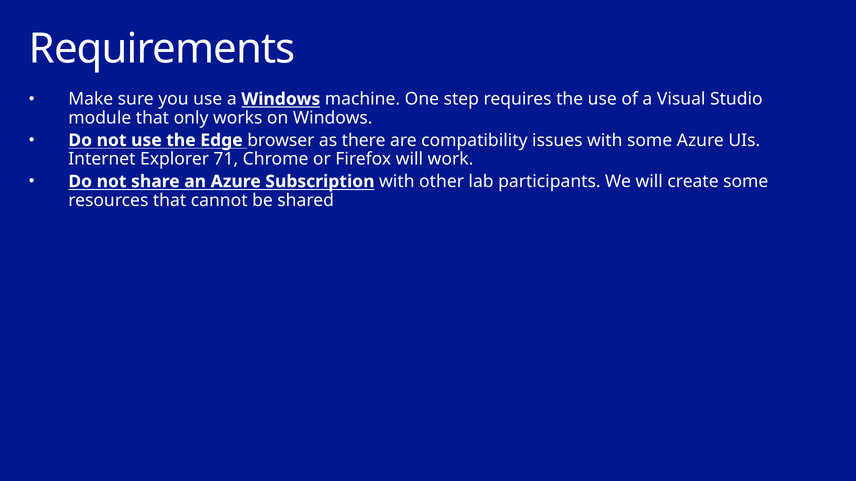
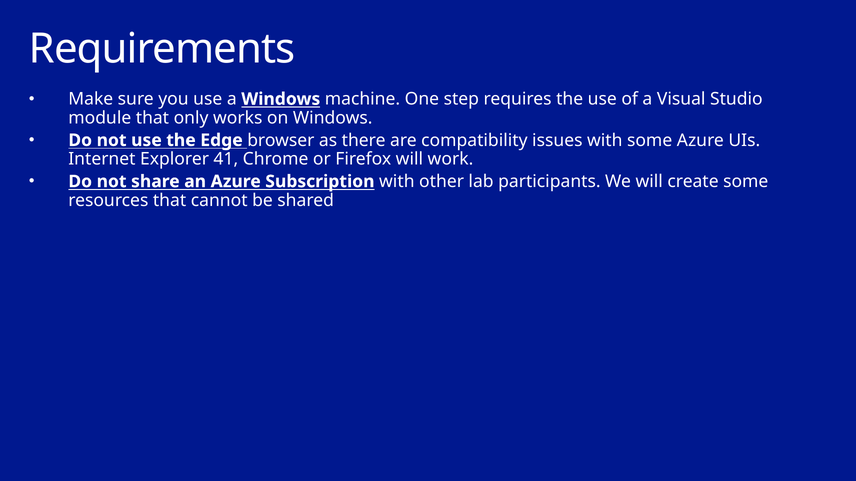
71: 71 -> 41
